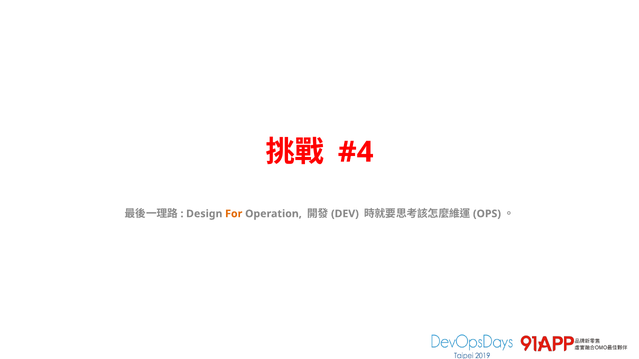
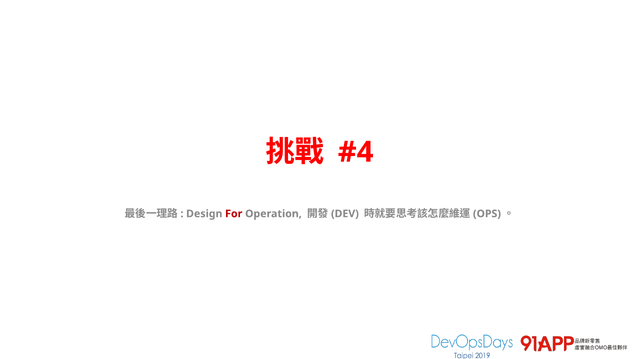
For colour: orange -> red
